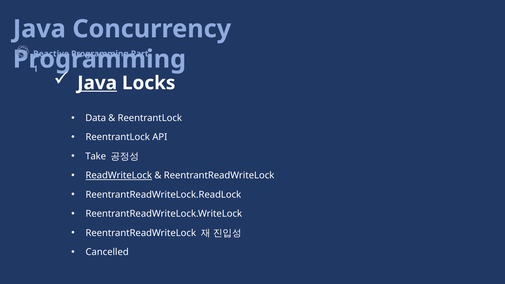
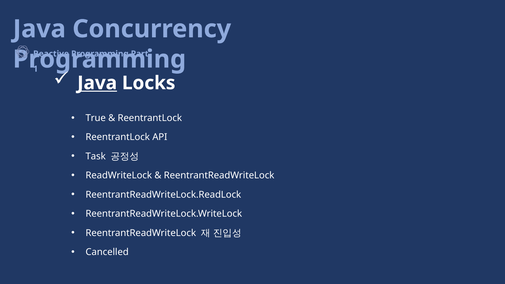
Data: Data -> True
Take: Take -> Task
ReadWriteLock underline: present -> none
